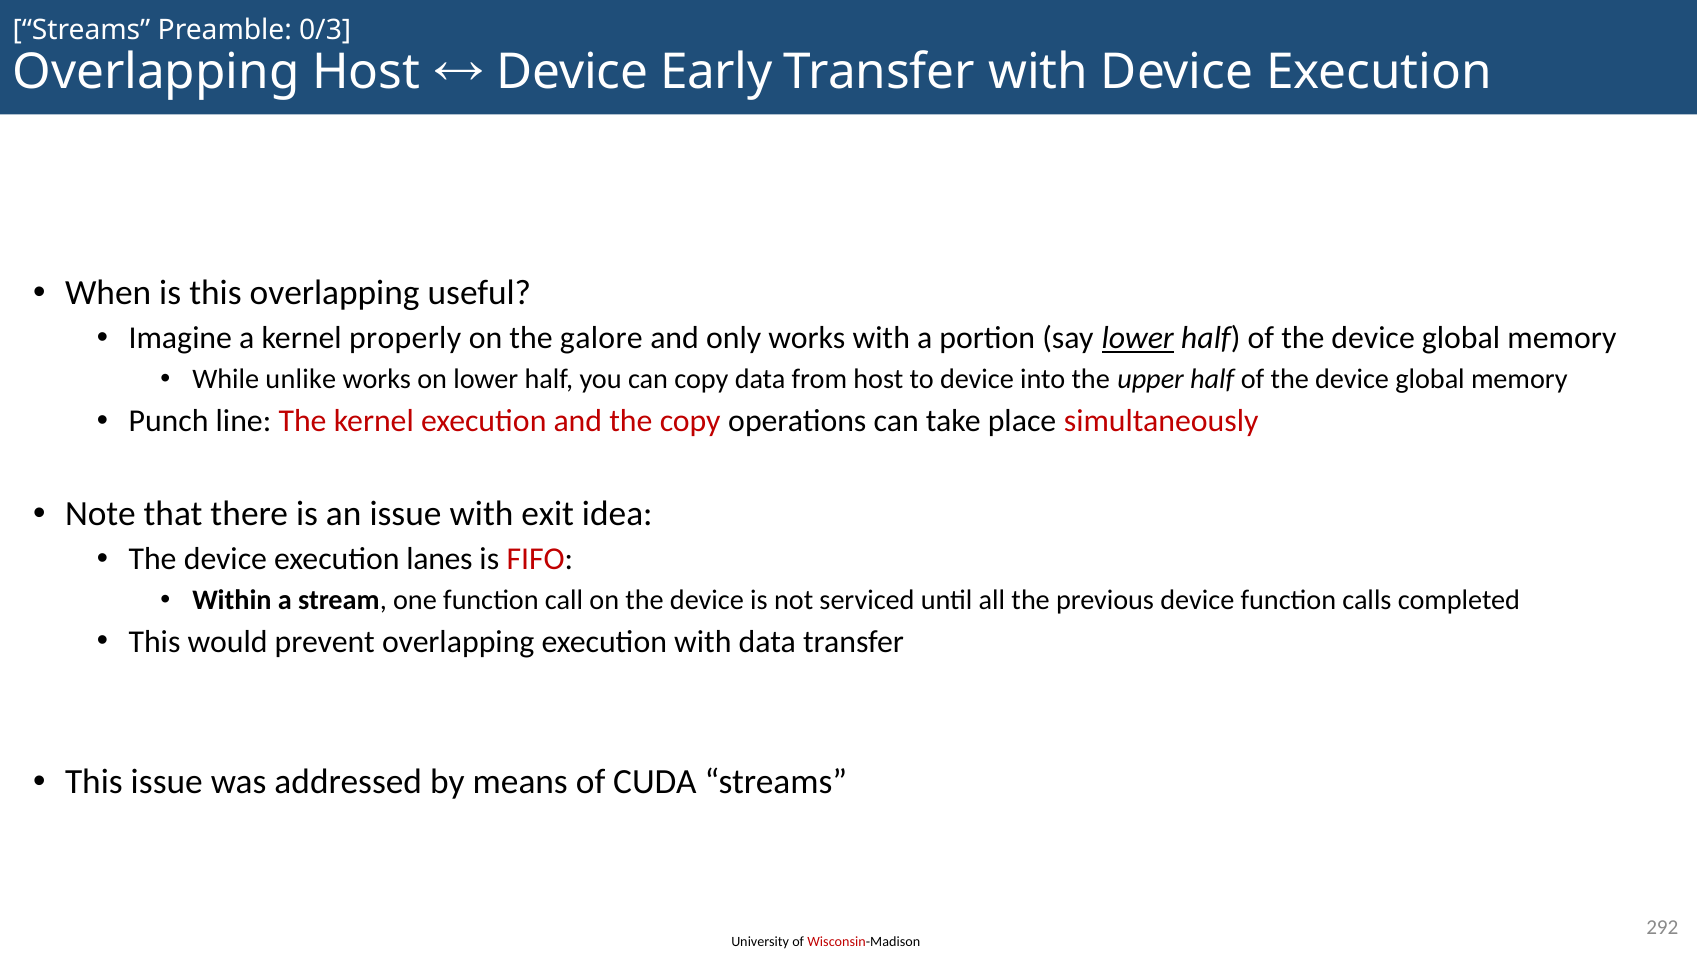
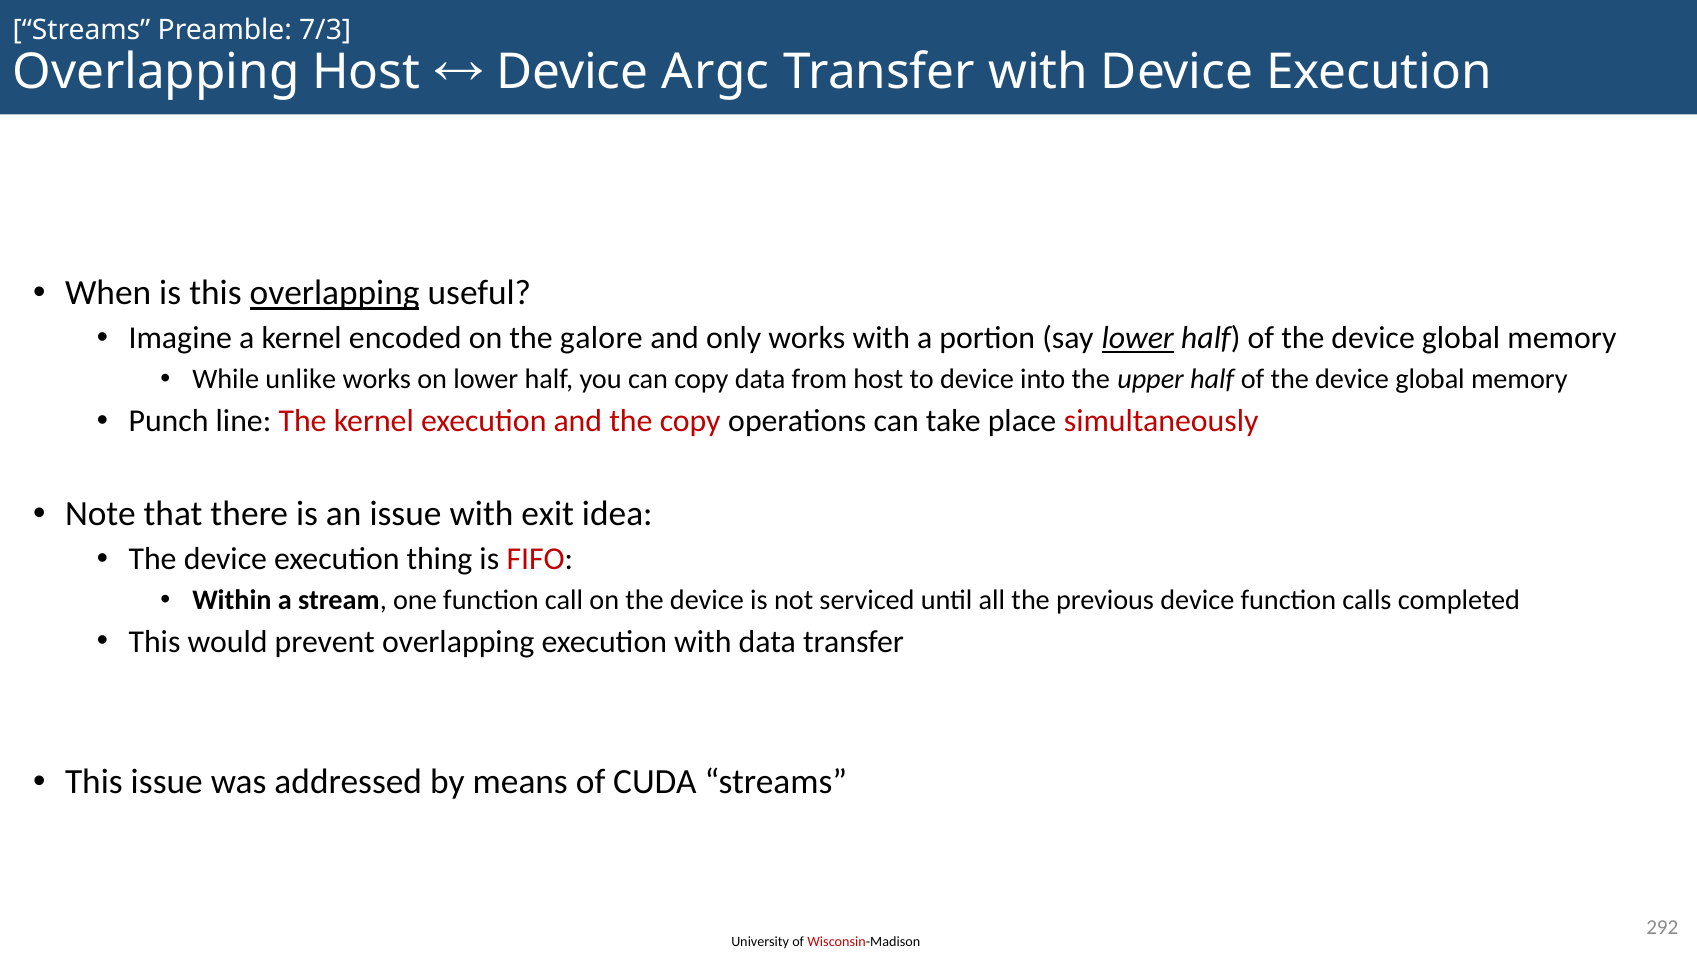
0/3: 0/3 -> 7/3
Early: Early -> Argc
overlapping at (335, 293) underline: none -> present
properly: properly -> encoded
lanes: lanes -> thing
